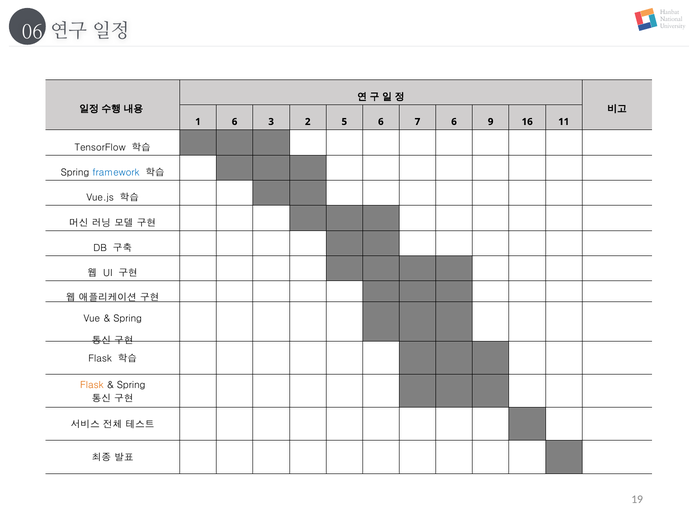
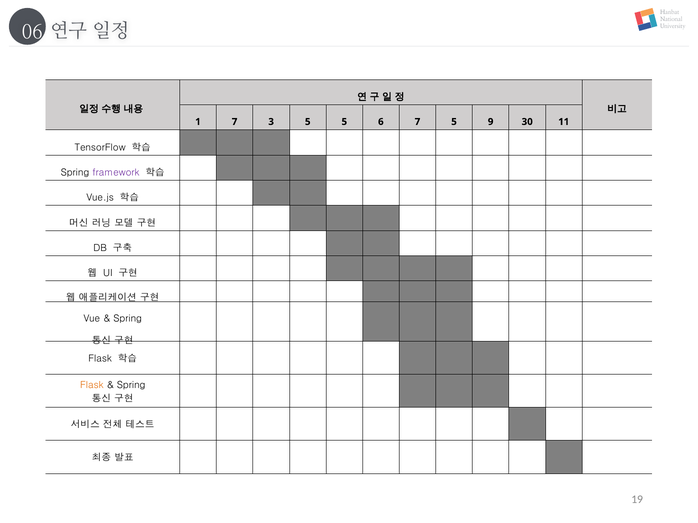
1 6: 6 -> 7
3 2: 2 -> 5
7 6: 6 -> 5
16: 16 -> 30
framework colour: blue -> purple
